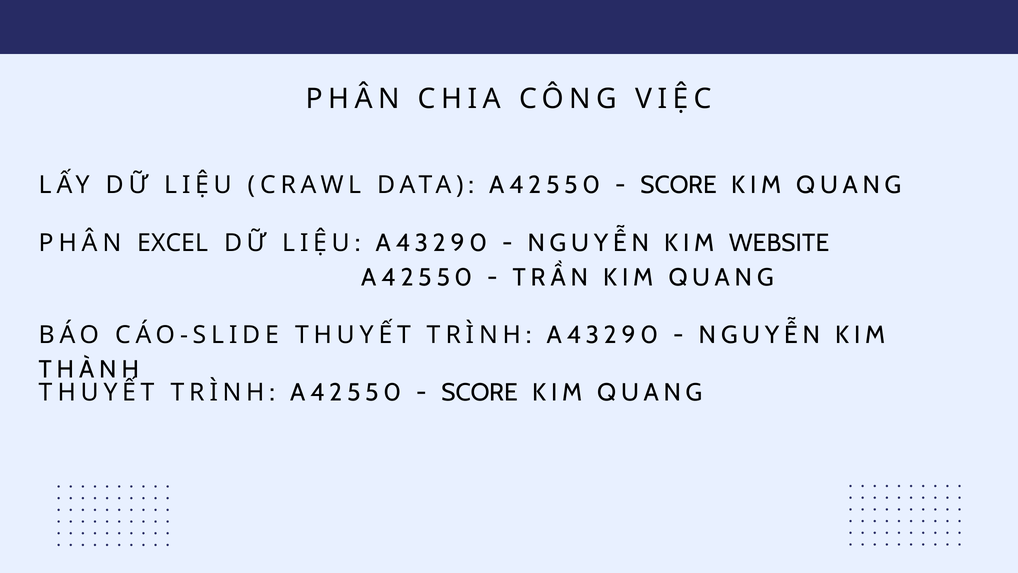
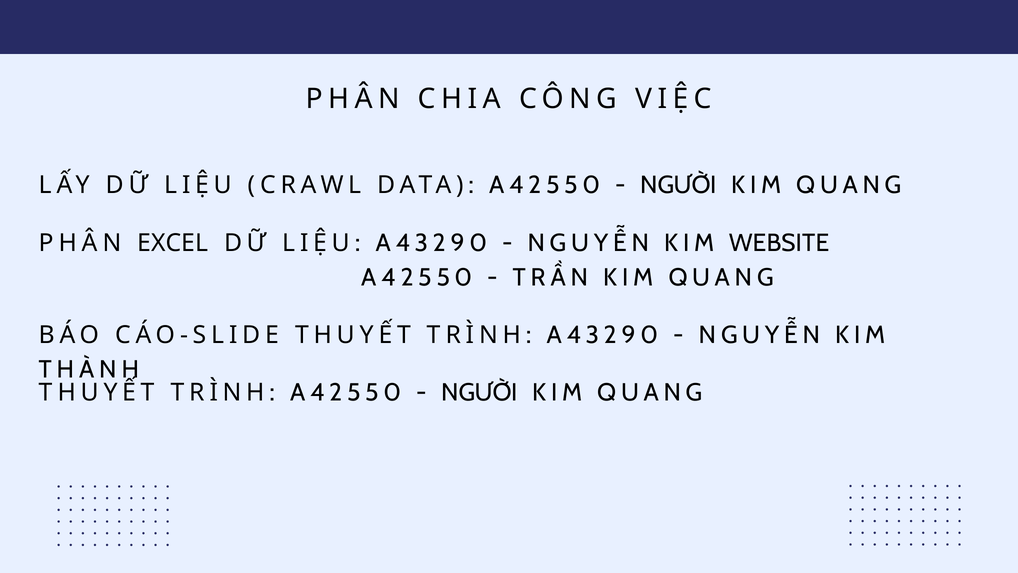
SCORE at (679, 185): SCORE -> NGƯỜI
SCORE at (480, 393): SCORE -> NGƯỜI
